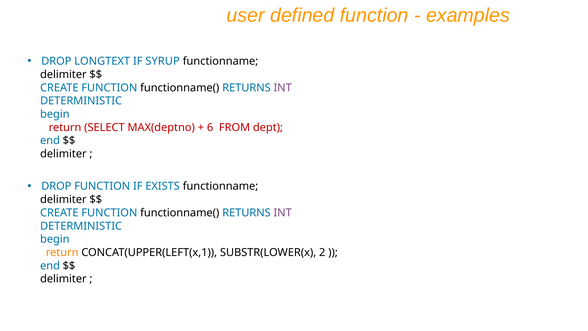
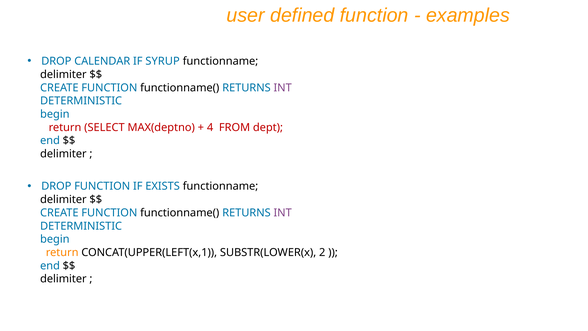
LONGTEXT: LONGTEXT -> CALENDAR
6: 6 -> 4
